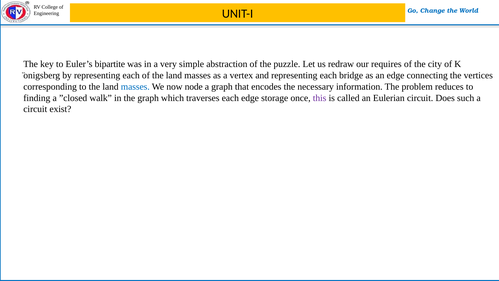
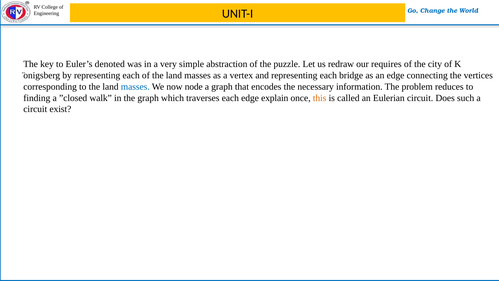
bipartite: bipartite -> denoted
storage: storage -> explain
this colour: purple -> orange
